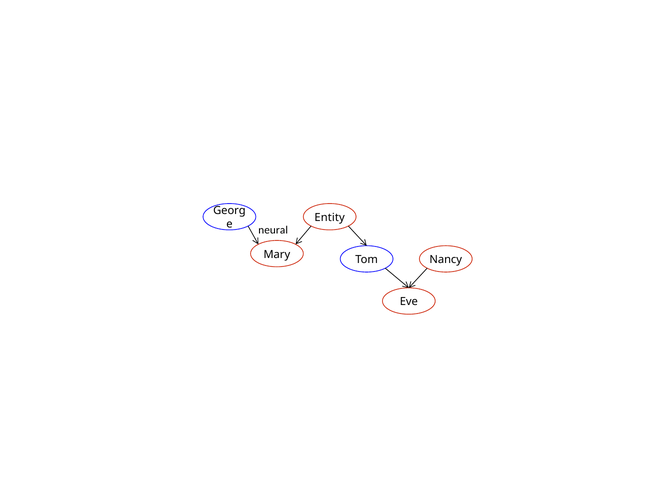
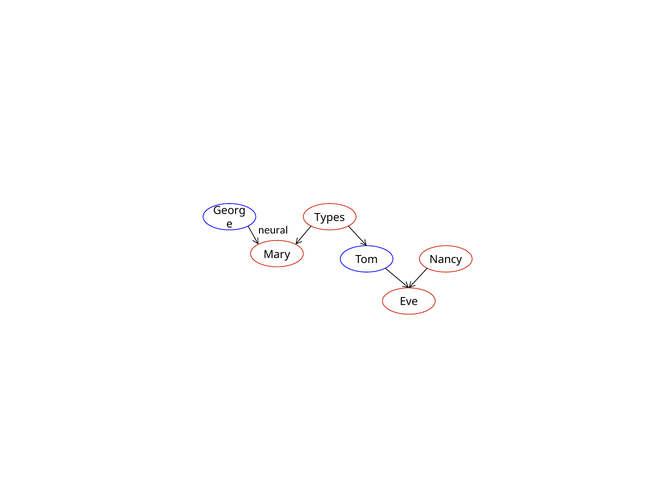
Entity: Entity -> Types
